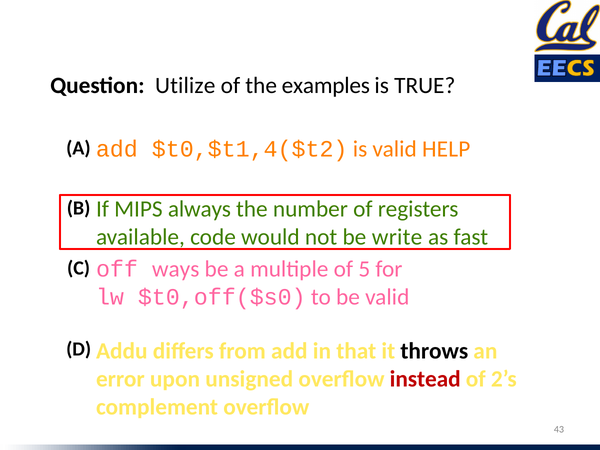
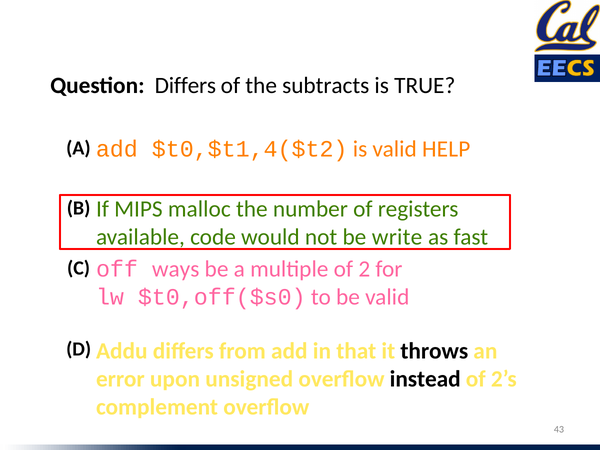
Question Utilize: Utilize -> Differs
examples: examples -> subtracts
always: always -> malloc
5: 5 -> 2
instead colour: red -> black
